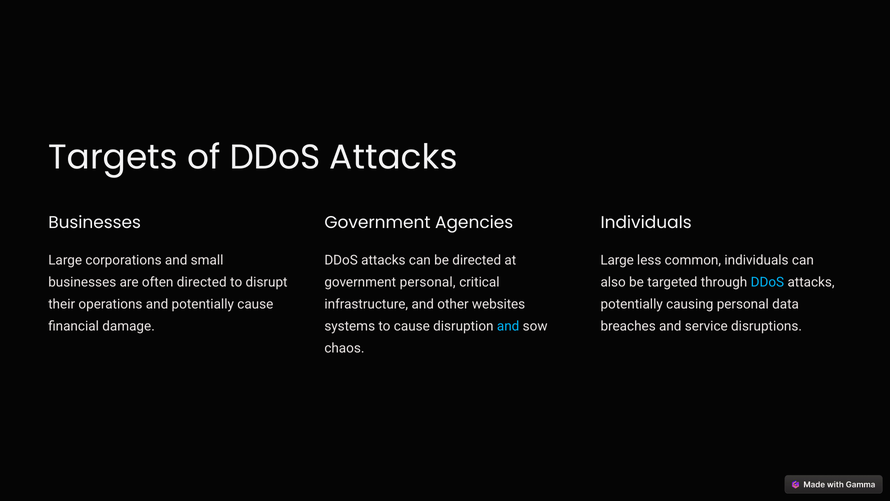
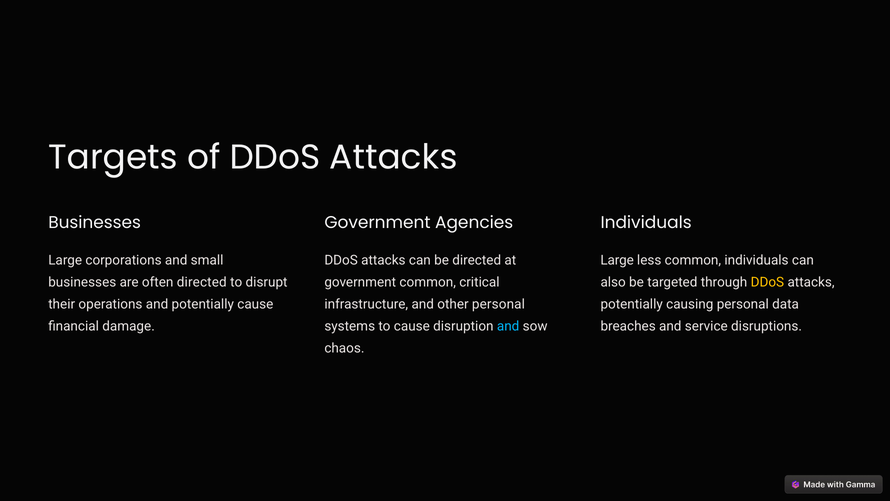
government personal: personal -> common
DDoS at (767, 282) colour: light blue -> yellow
other websites: websites -> personal
